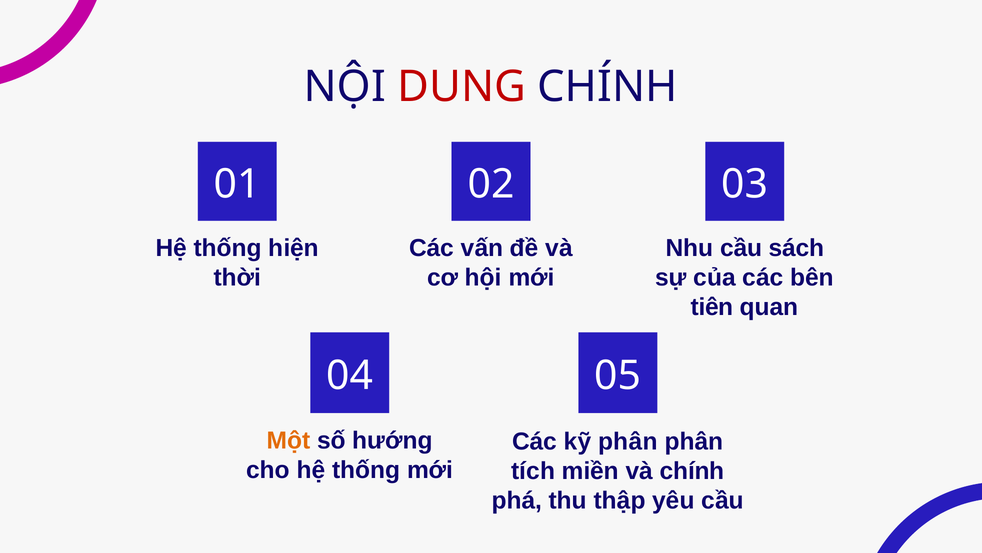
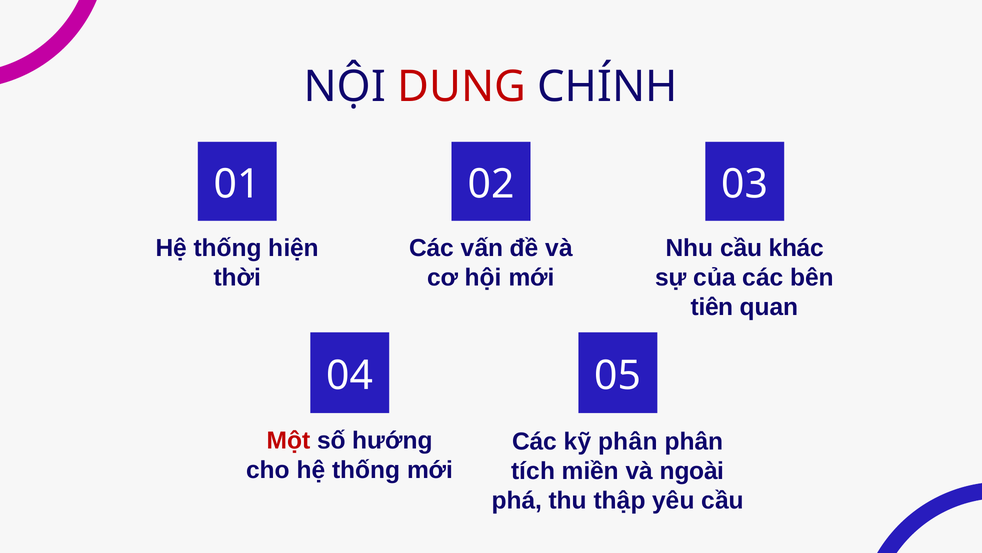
sách: sách -> khác
Một colour: orange -> red
và chính: chính -> ngoài
